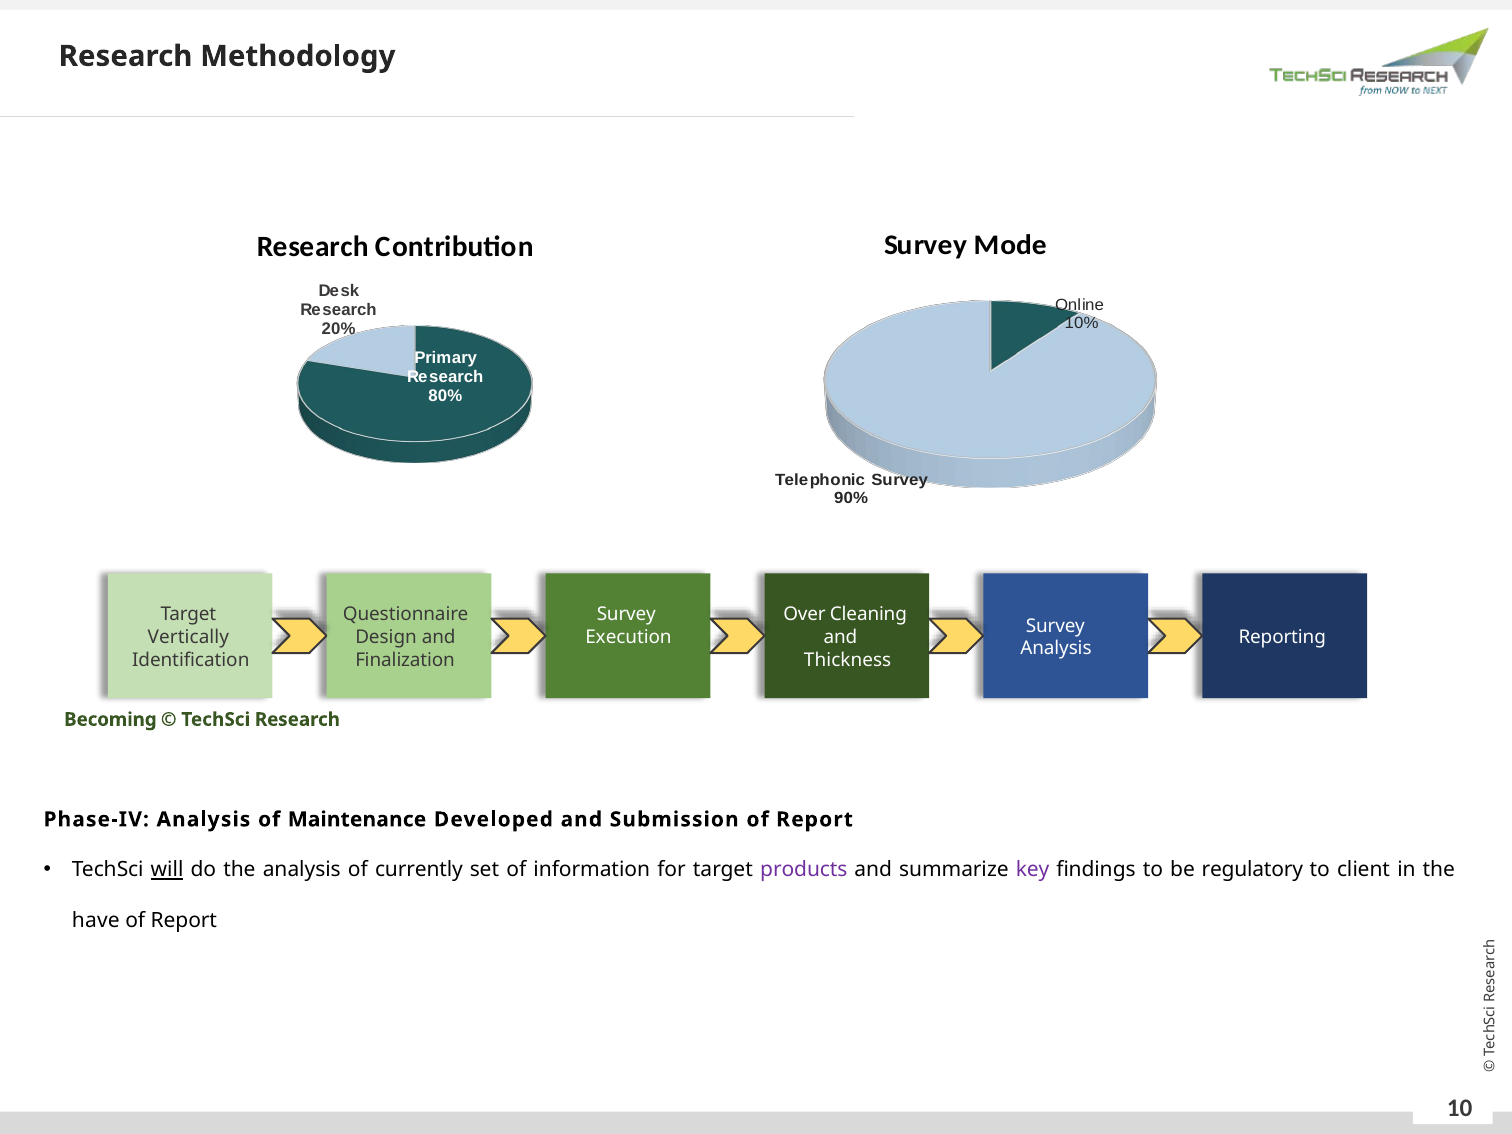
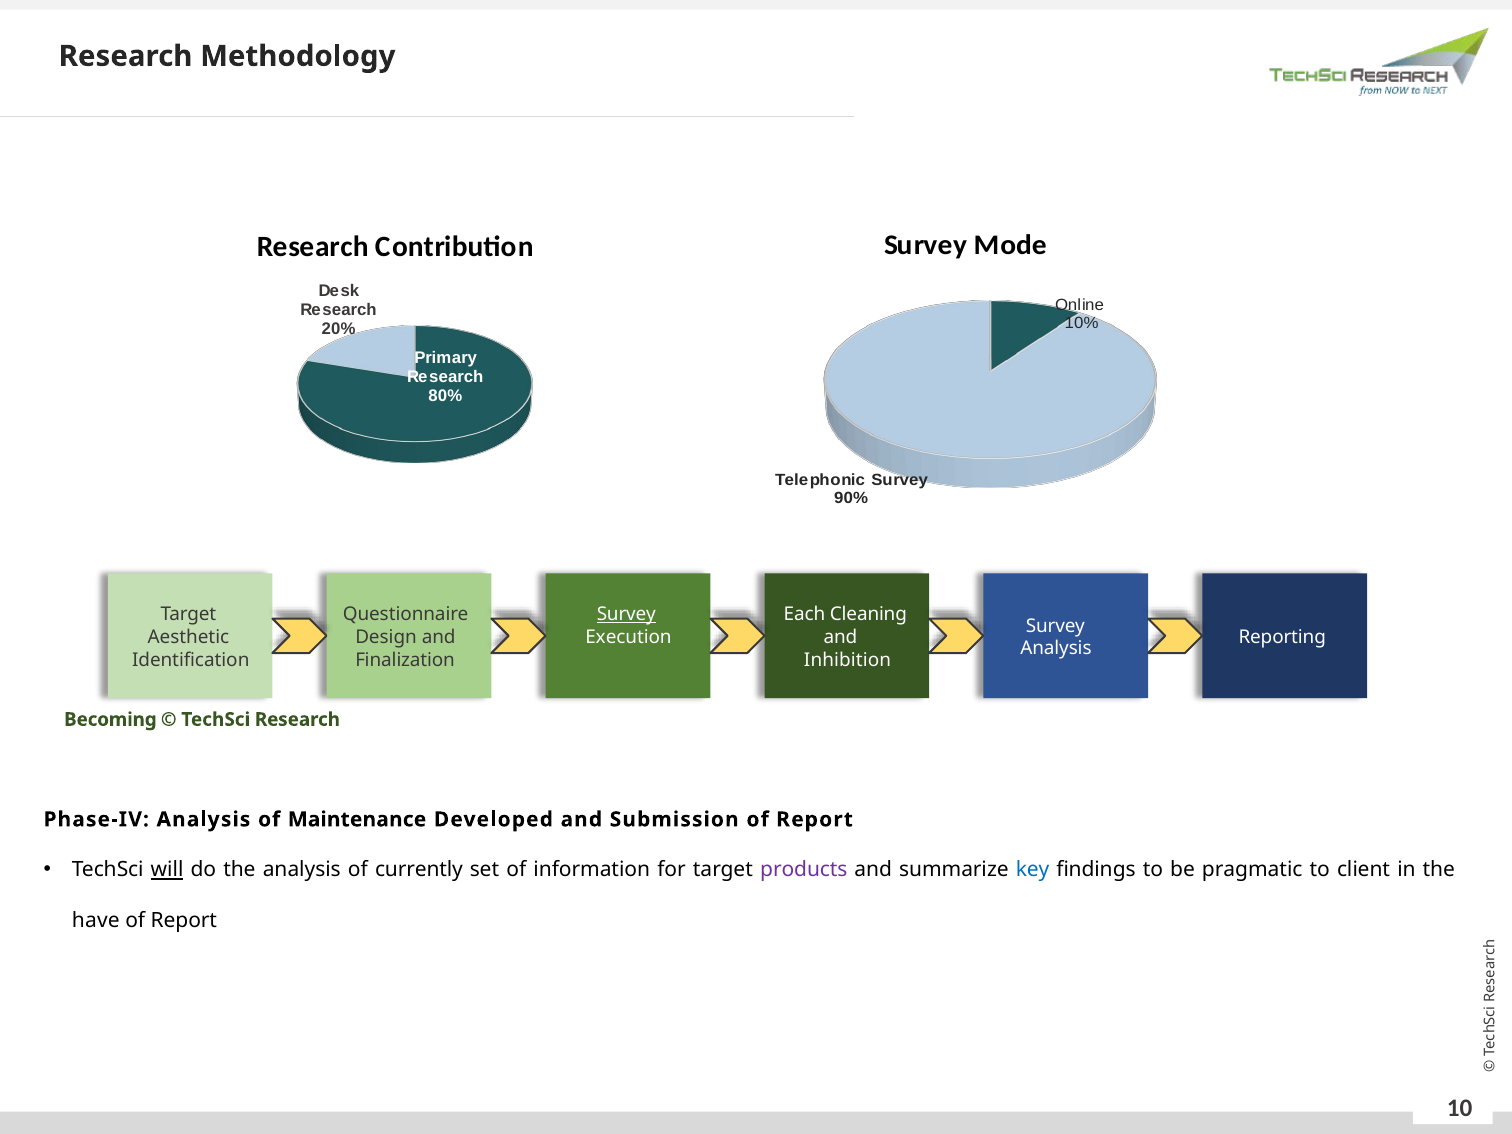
Survey at (626, 614) underline: none -> present
Over: Over -> Each
Vertically: Vertically -> Aesthetic
Thickness: Thickness -> Inhibition
key colour: purple -> blue
regulatory: regulatory -> pragmatic
